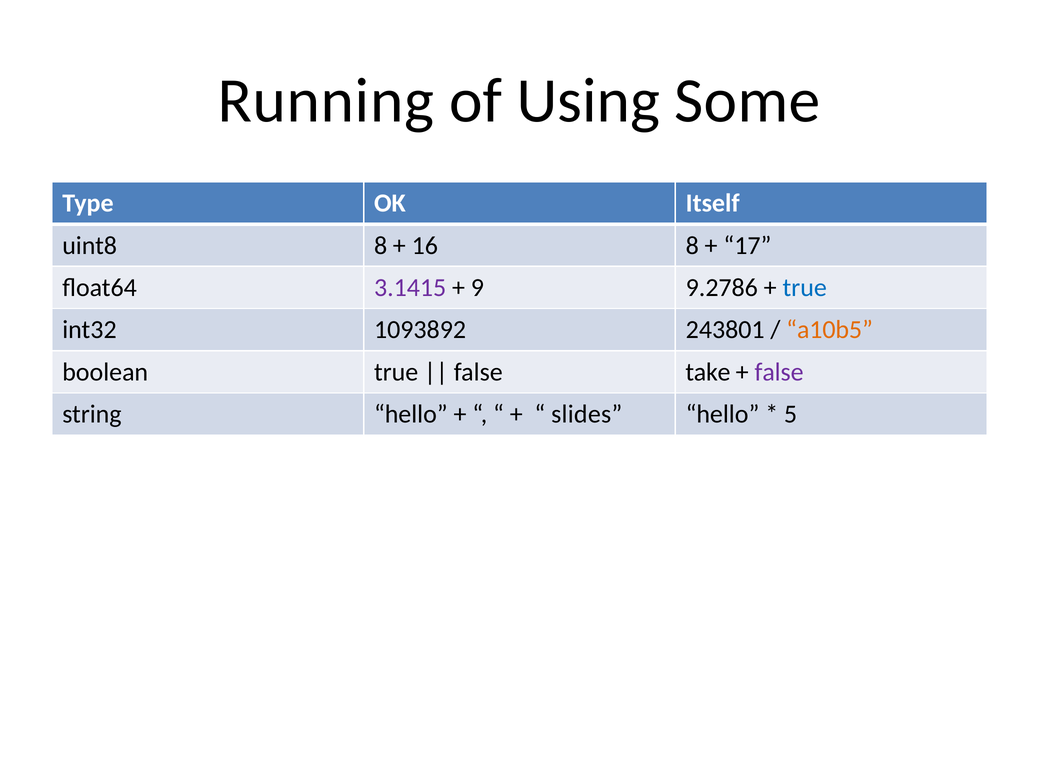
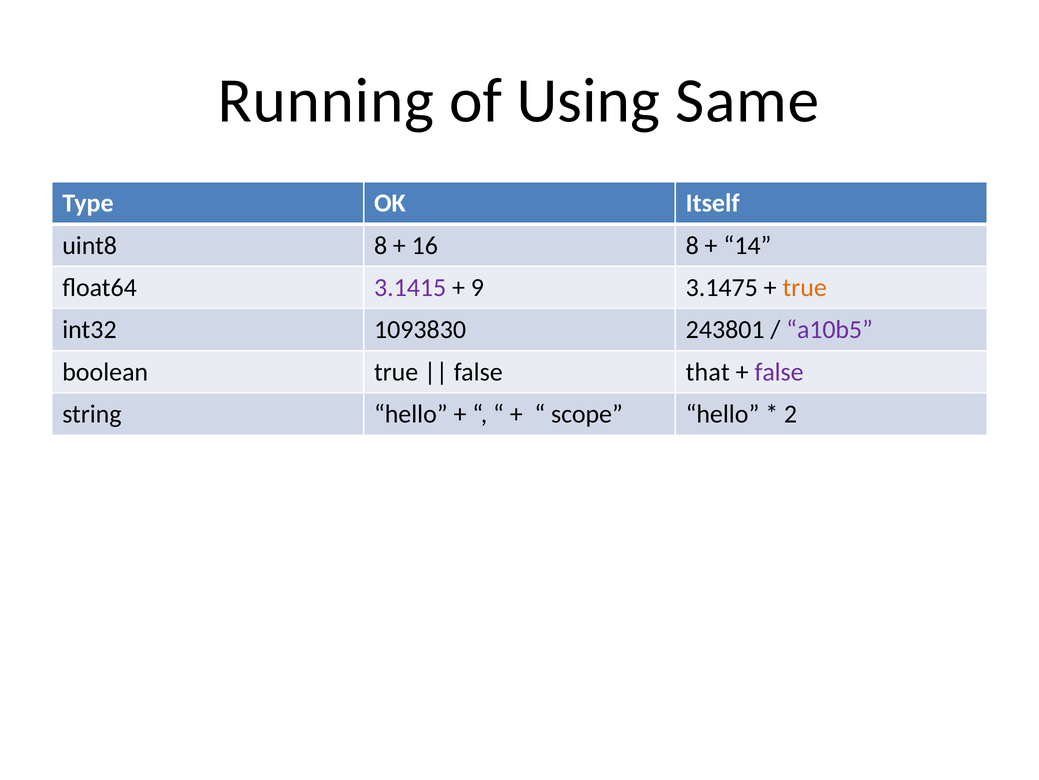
Some: Some -> Same
17: 17 -> 14
9.2786: 9.2786 -> 3.1475
true at (805, 287) colour: blue -> orange
1093892: 1093892 -> 1093830
a10b5 colour: orange -> purple
take: take -> that
slides: slides -> scope
5: 5 -> 2
